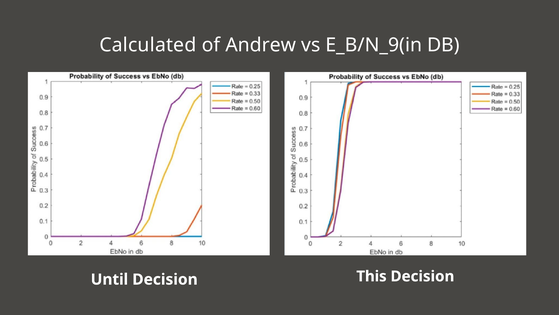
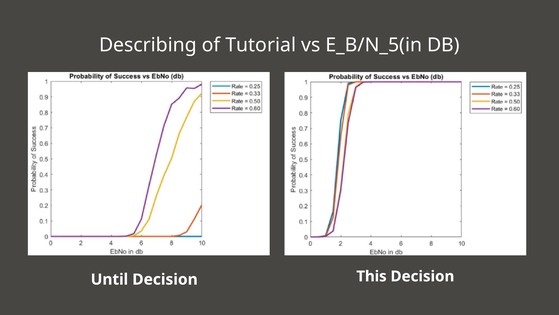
Calculated: Calculated -> Describing
Andrew: Andrew -> Tutorial
E_B/N_9(in: E_B/N_9(in -> E_B/N_5(in
